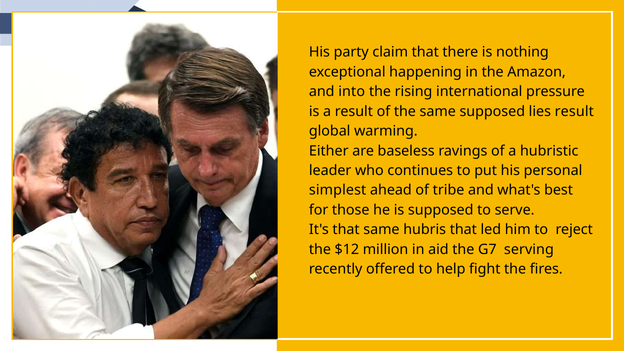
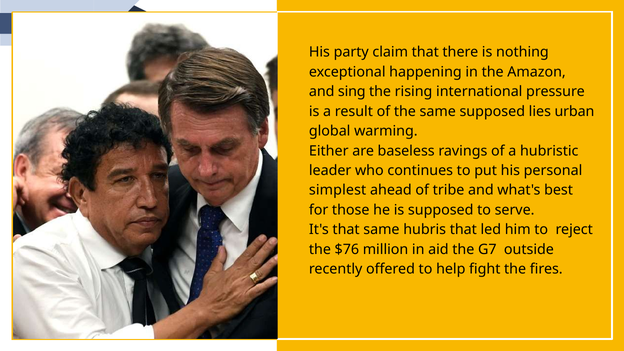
into: into -> sing
lies result: result -> urban
$12: $12 -> $76
serving: serving -> outside
